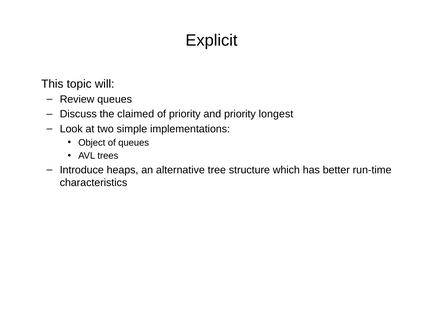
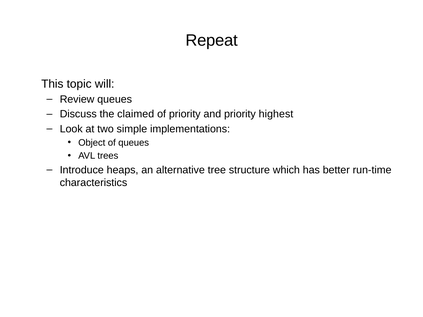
Explicit: Explicit -> Repeat
longest: longest -> highest
